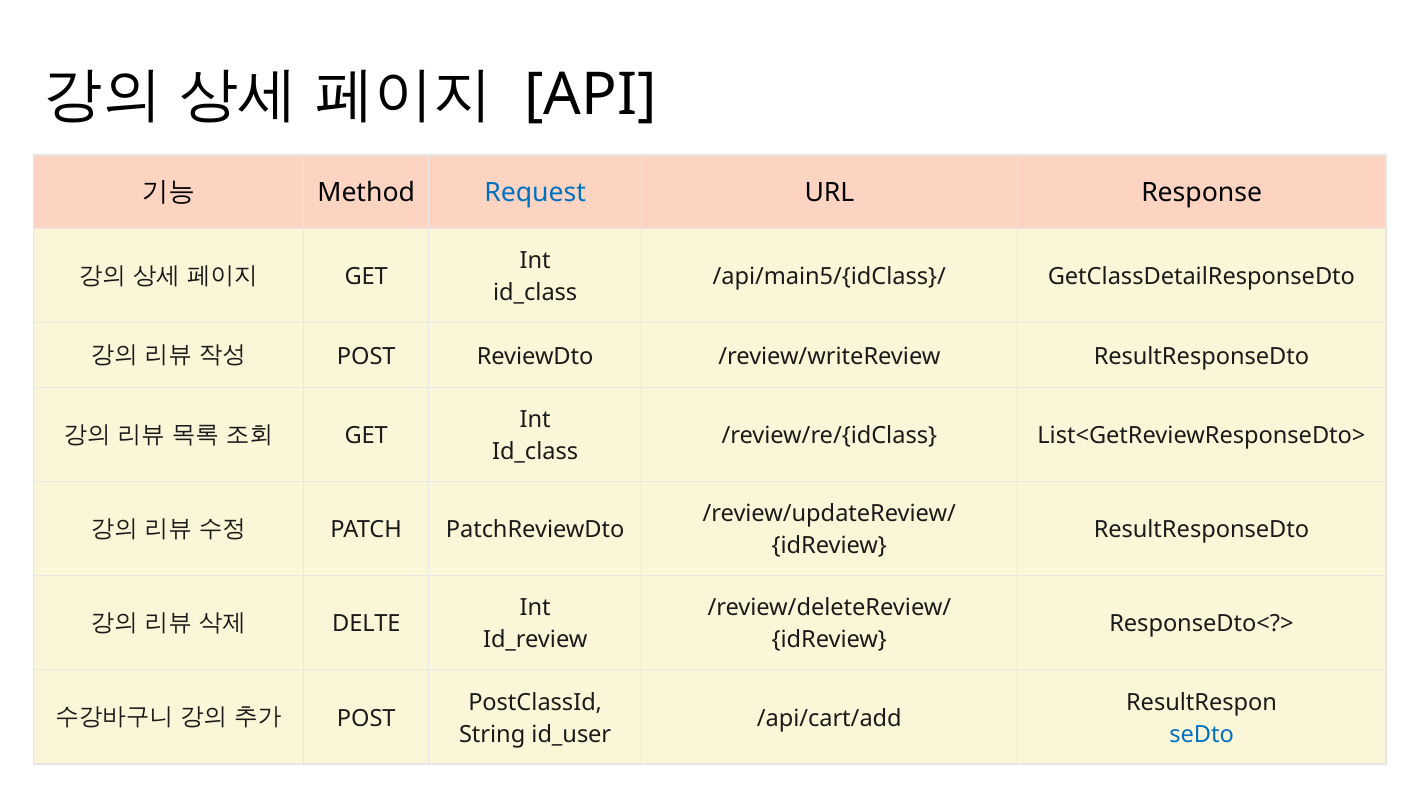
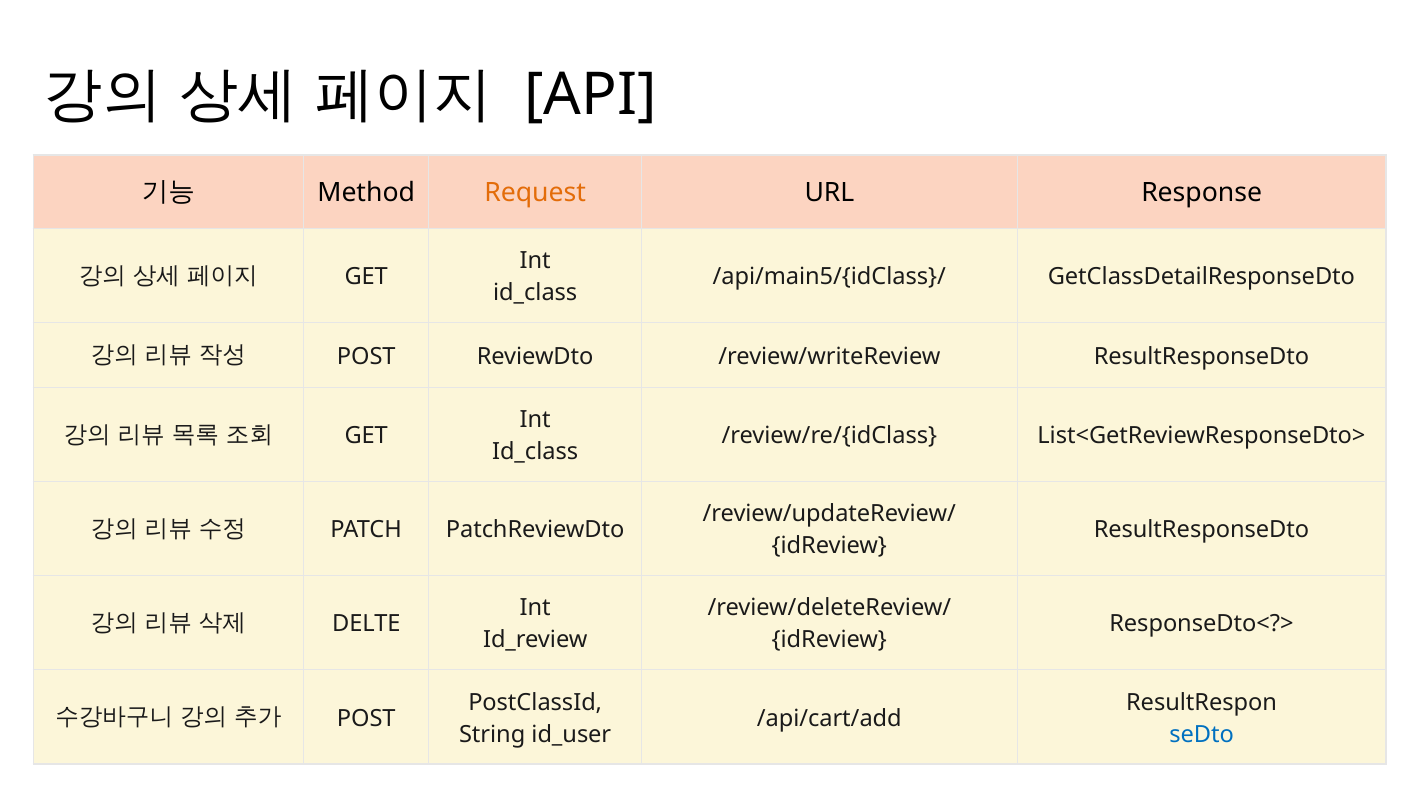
Request colour: blue -> orange
